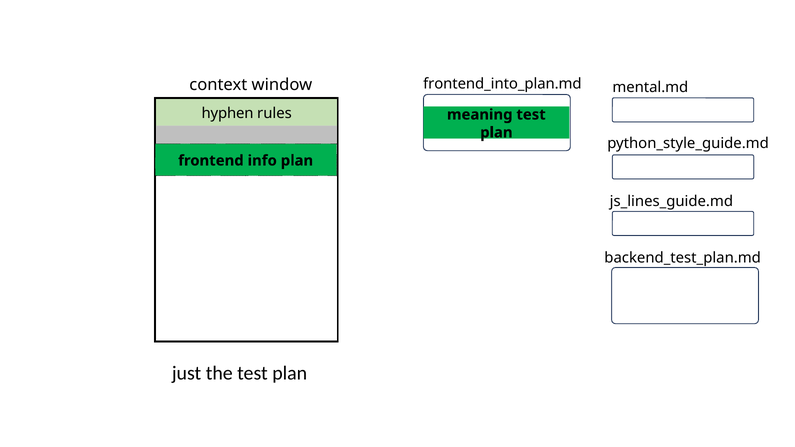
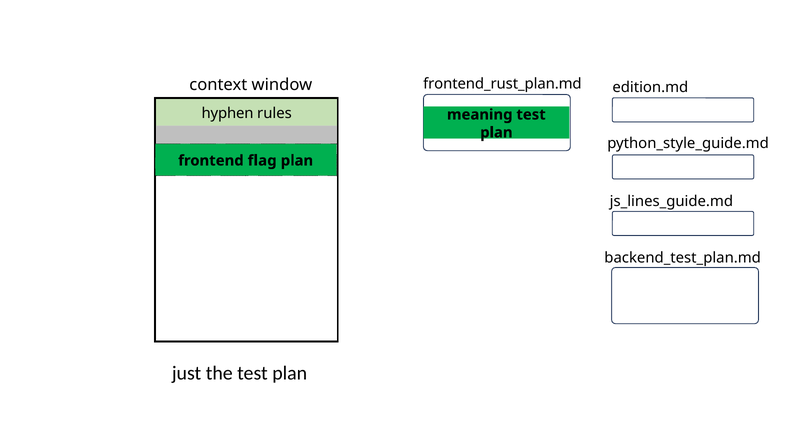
frontend_into_plan.md: frontend_into_plan.md -> frontend_rust_plan.md
mental.md: mental.md -> edition.md
info: info -> flag
